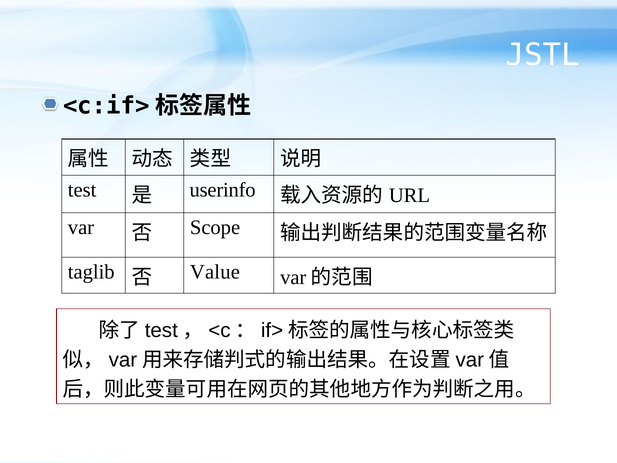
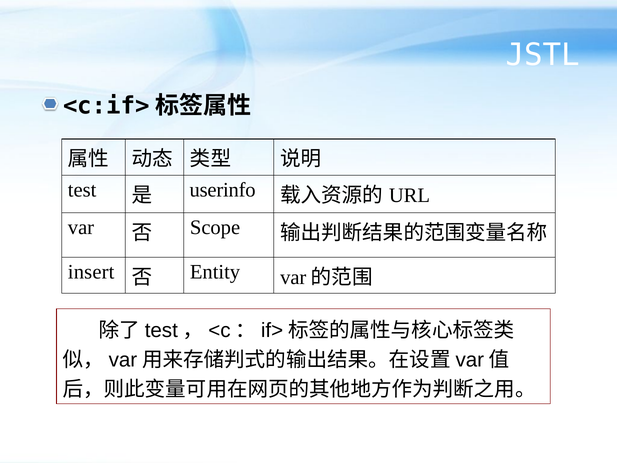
taglib: taglib -> insert
Value: Value -> Entity
